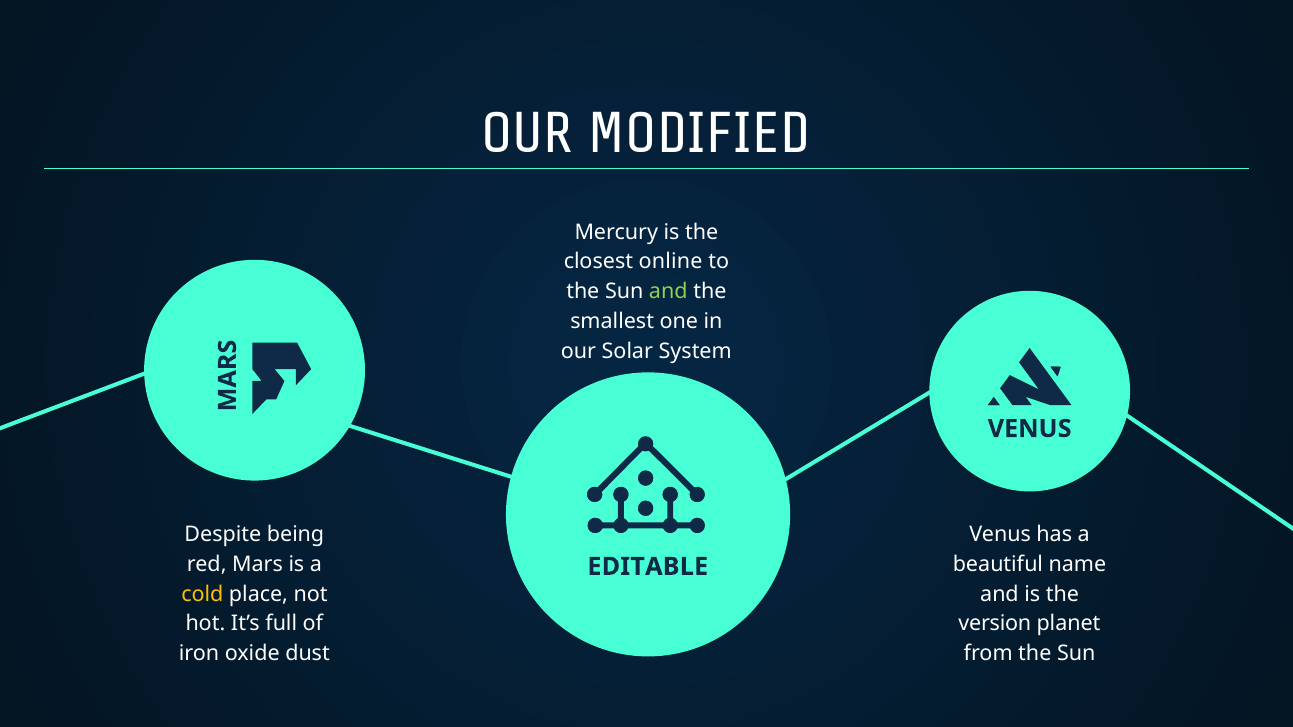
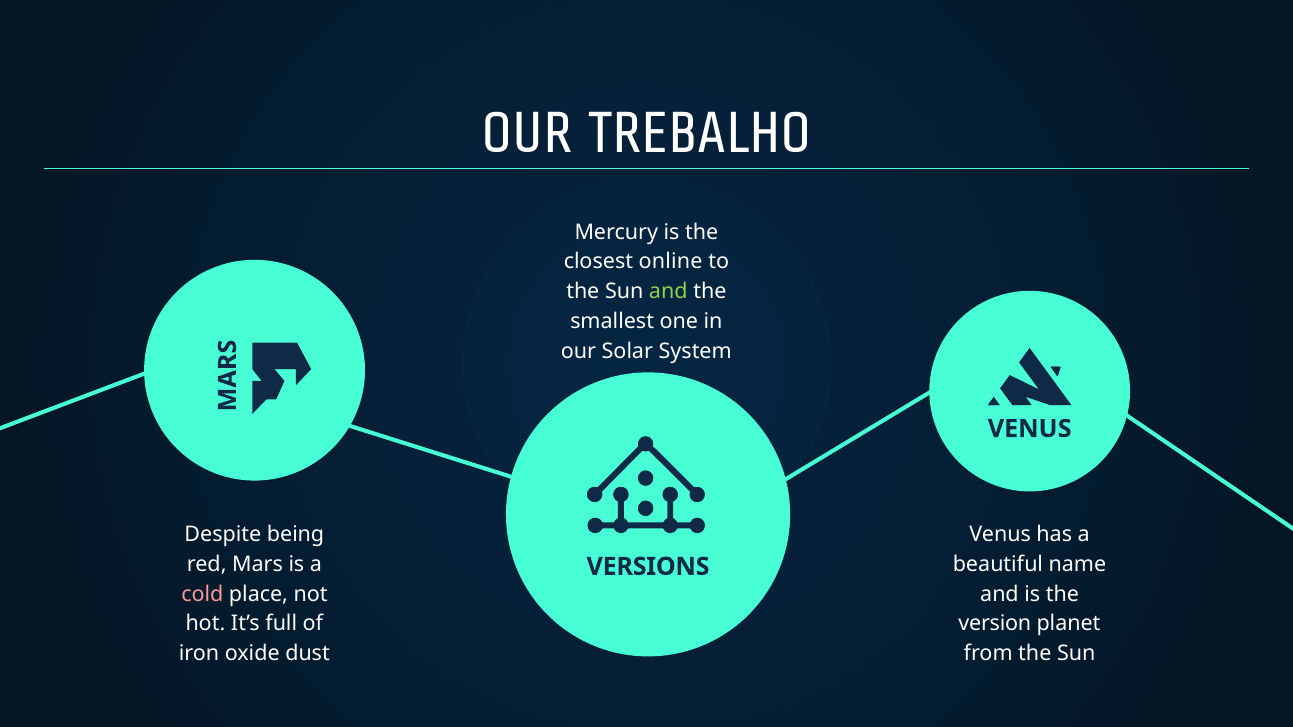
MODIFIED: MODIFIED -> TREBALHO
EDITABLE: EDITABLE -> VERSIONS
cold colour: yellow -> pink
